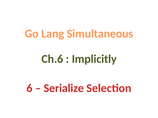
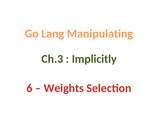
Simultaneous: Simultaneous -> Manipulating
Ch.6: Ch.6 -> Ch.3
Serialize: Serialize -> Weights
